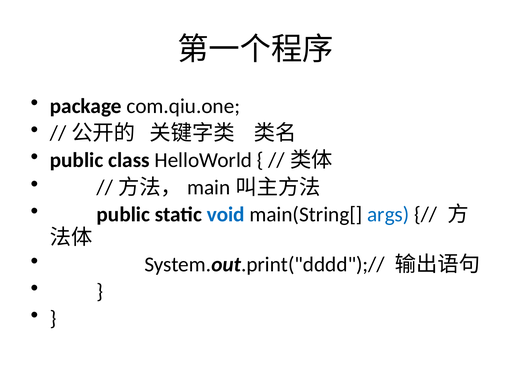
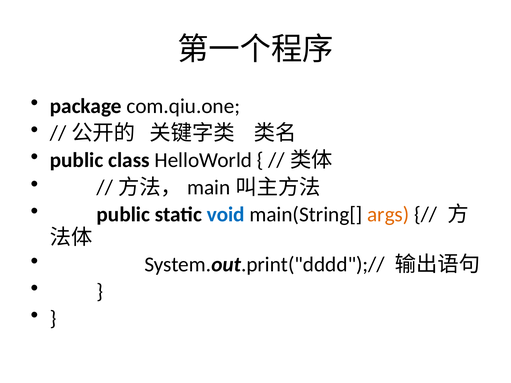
args colour: blue -> orange
